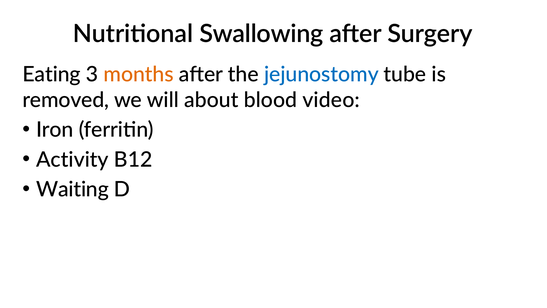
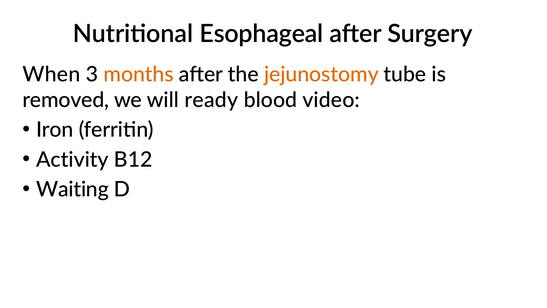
Swallowing: Swallowing -> Esophageal
Eating: Eating -> When
jejunostomy colour: blue -> orange
about: about -> ready
